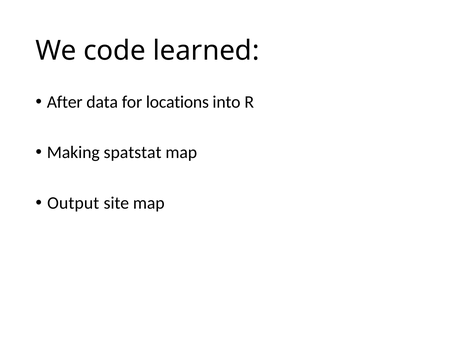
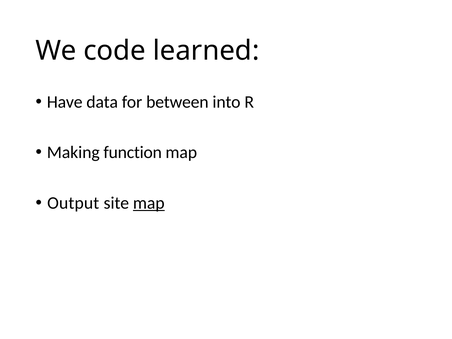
After: After -> Have
locations: locations -> between
spatstat: spatstat -> function
map at (149, 203) underline: none -> present
